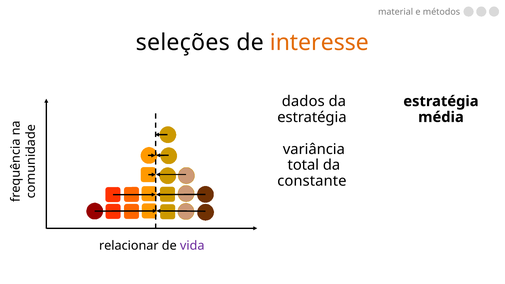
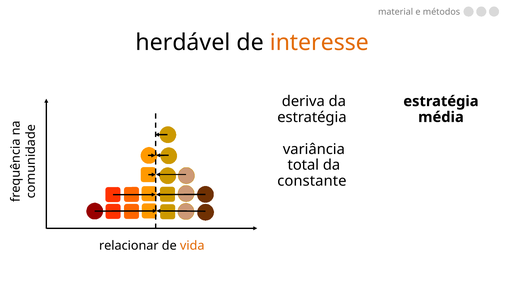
seleções: seleções -> herdável
dados: dados -> deriva
vida colour: purple -> orange
